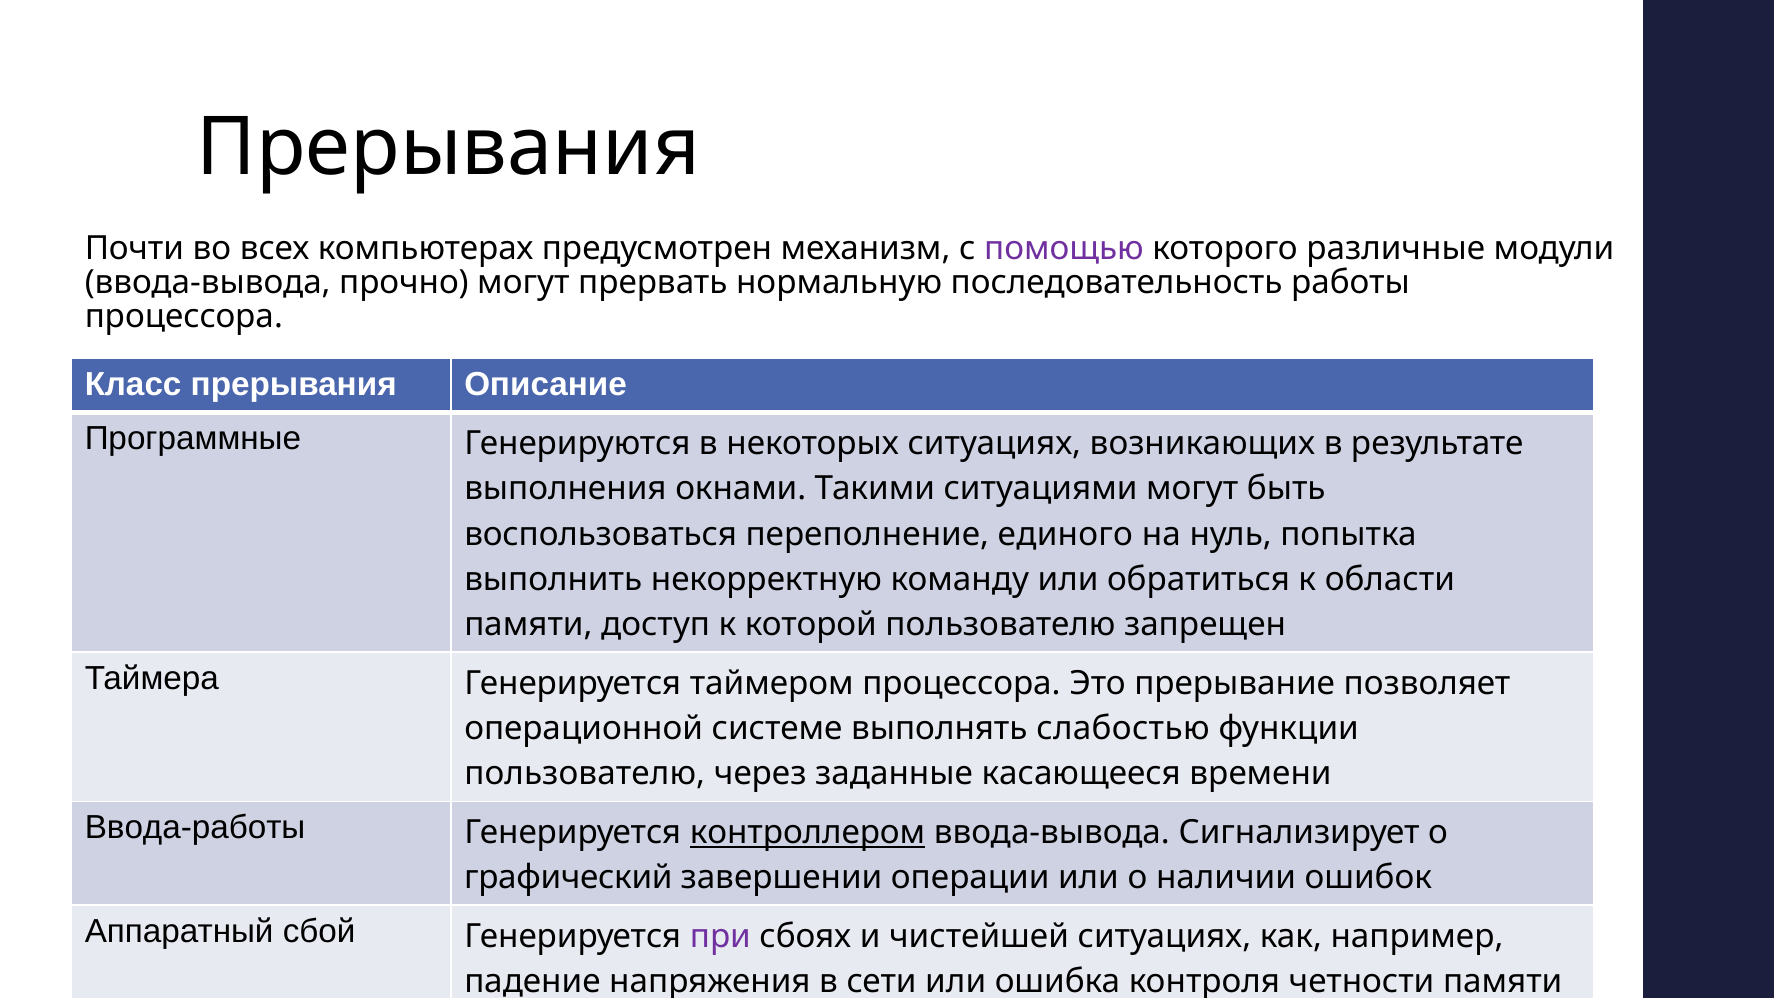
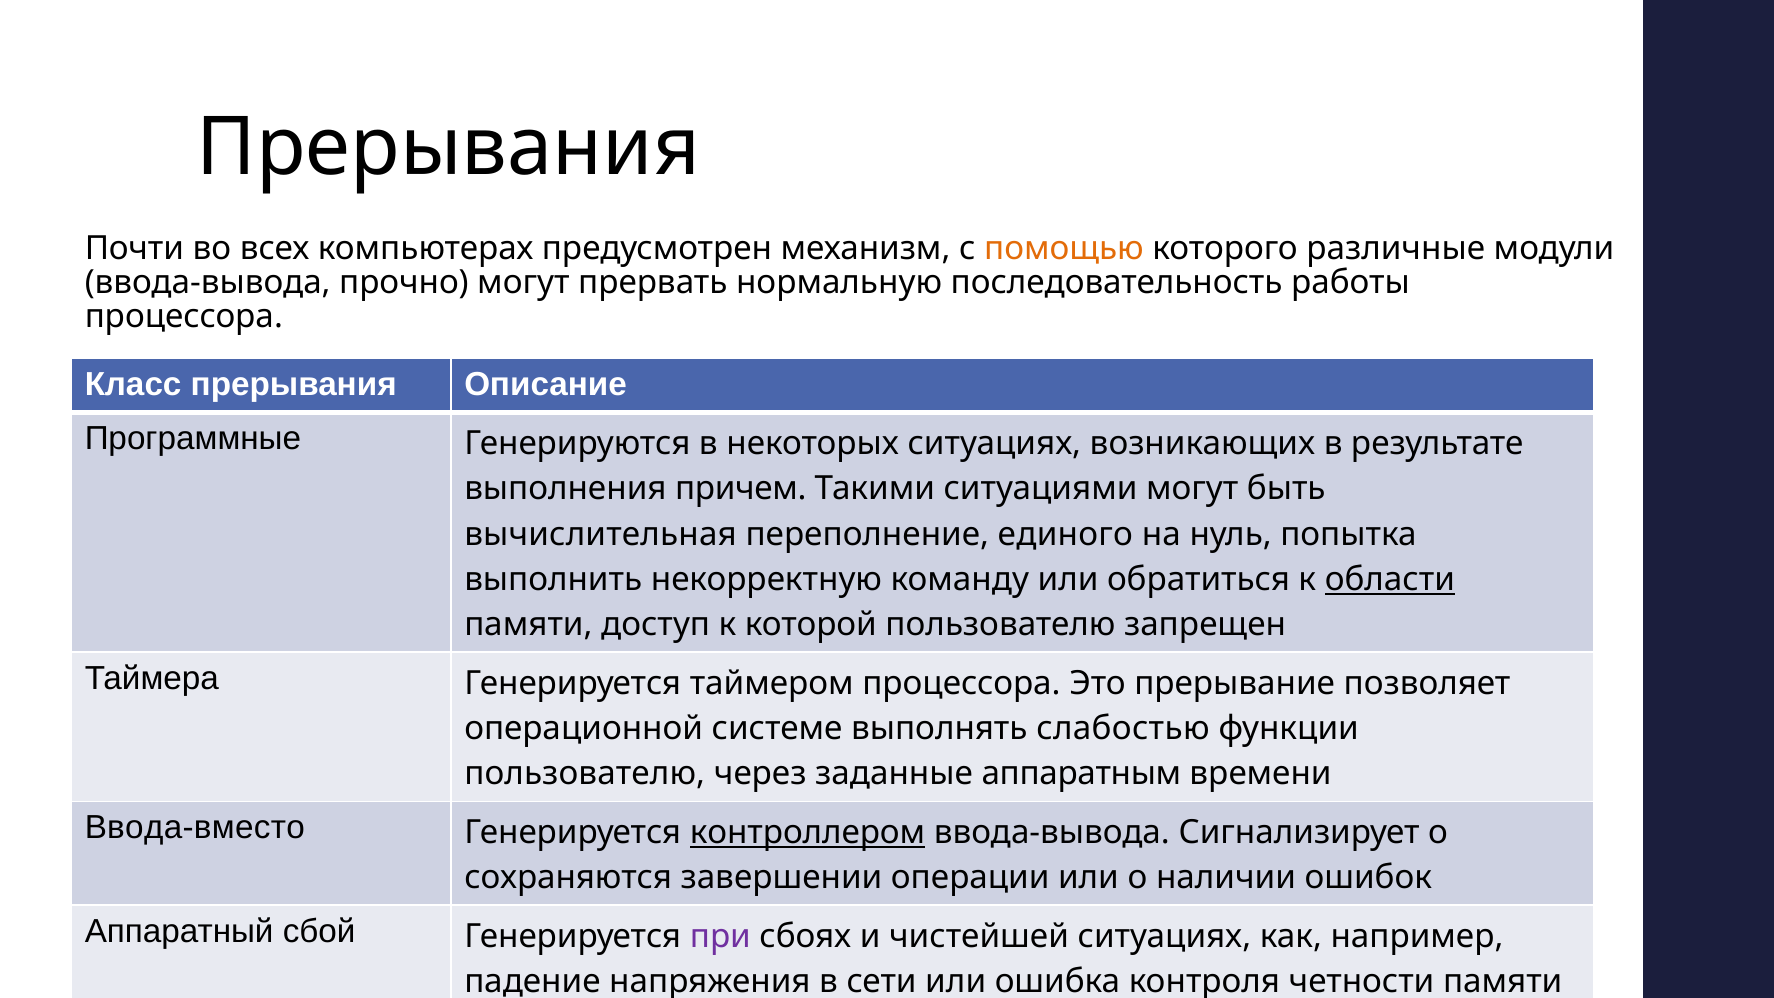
помощью colour: purple -> orange
окнами: окнами -> причем
воспользоваться: воспользоваться -> вычислительная
области underline: none -> present
касающееся: касающееся -> аппаратным
Ввода-работы: Ввода-работы -> Ввода-вместо
графический: графический -> сохраняются
